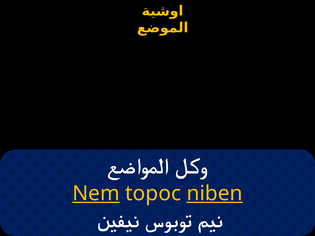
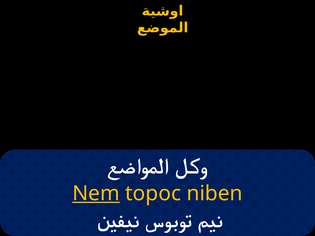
niben underline: present -> none
